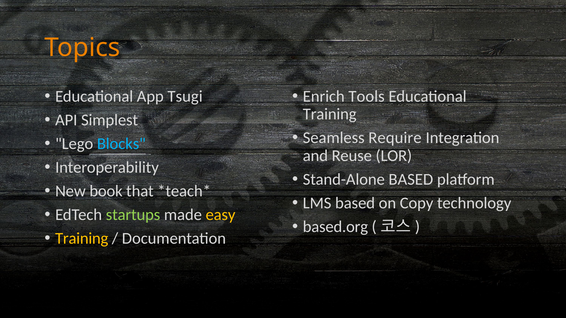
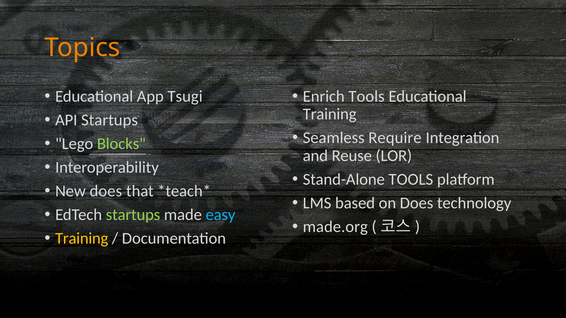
API Simplest: Simplest -> Startups
Blocks colour: light blue -> light green
Stand-Alone BASED: BASED -> TOOLS
New book: book -> does
on Copy: Copy -> Does
easy colour: yellow -> light blue
based.org: based.org -> made.org
